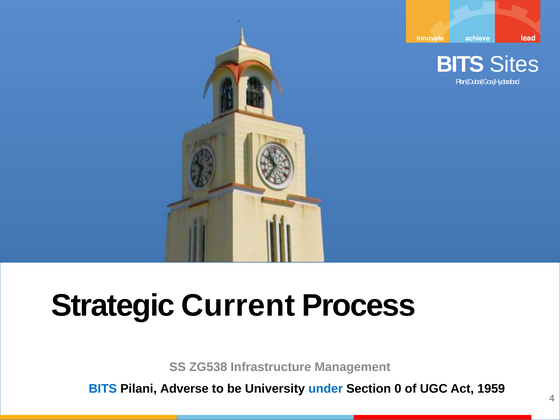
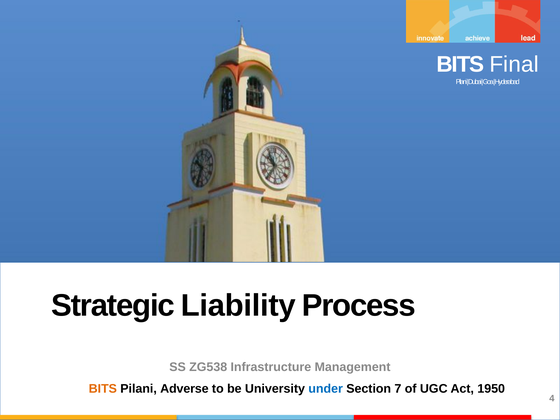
Sites: Sites -> Final
Current: Current -> Liability
BITS at (103, 389) colour: blue -> orange
0: 0 -> 7
1959: 1959 -> 1950
